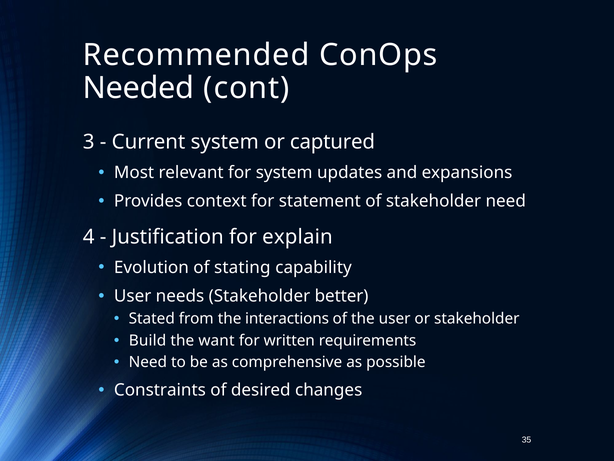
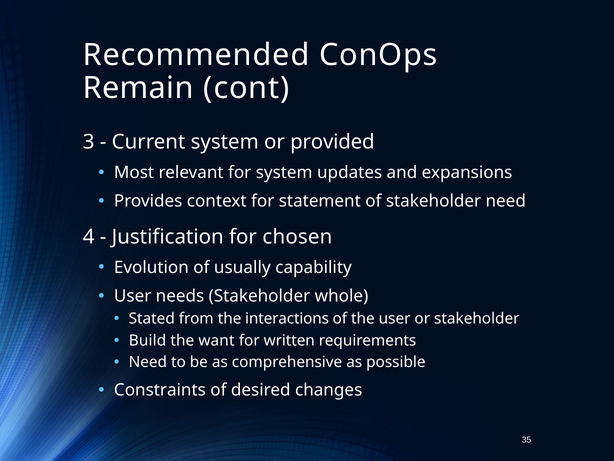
Needed: Needed -> Remain
captured: captured -> provided
explain: explain -> chosen
stating: stating -> usually
better: better -> whole
